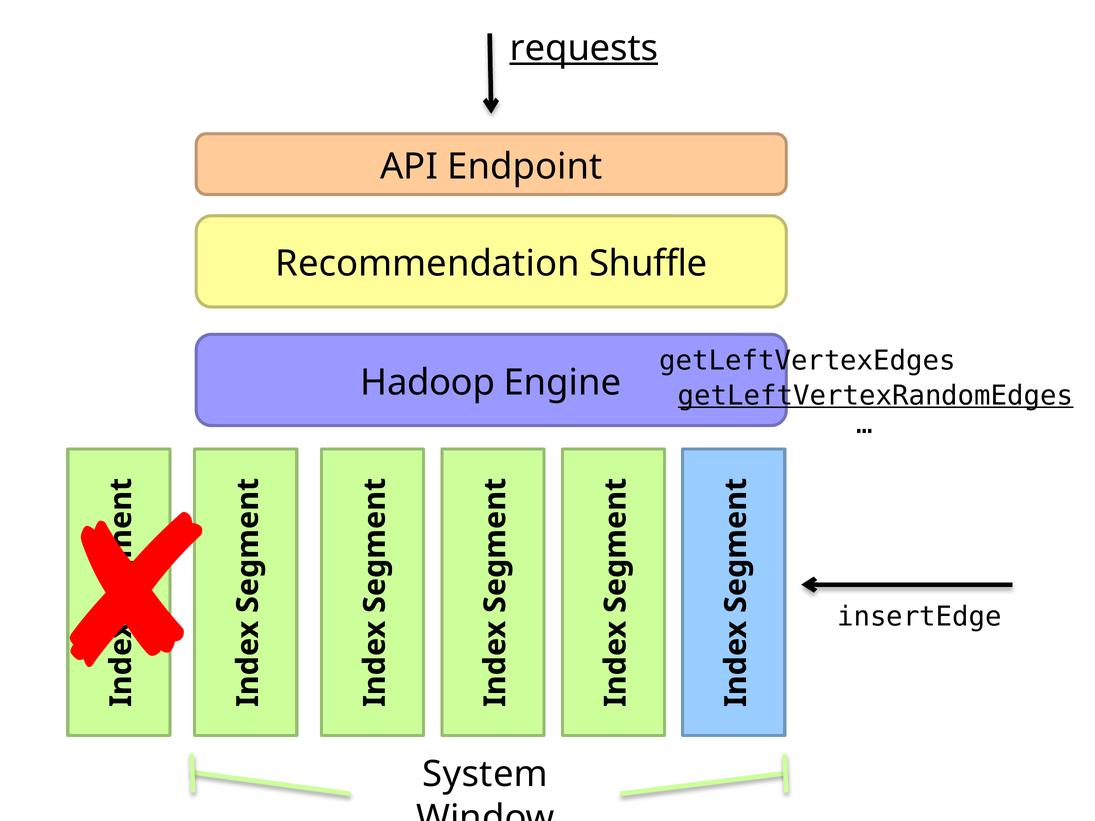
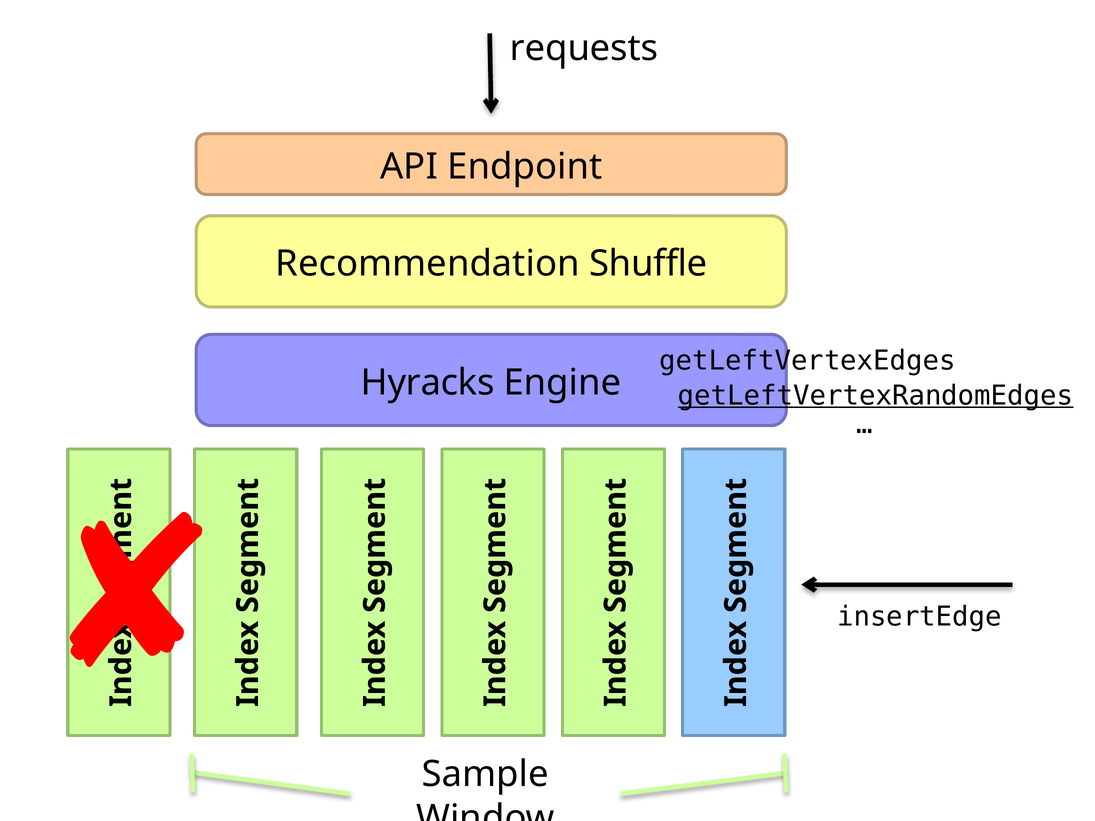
requests underline: present -> none
Hadoop: Hadoop -> Hyracks
System: System -> Sample
